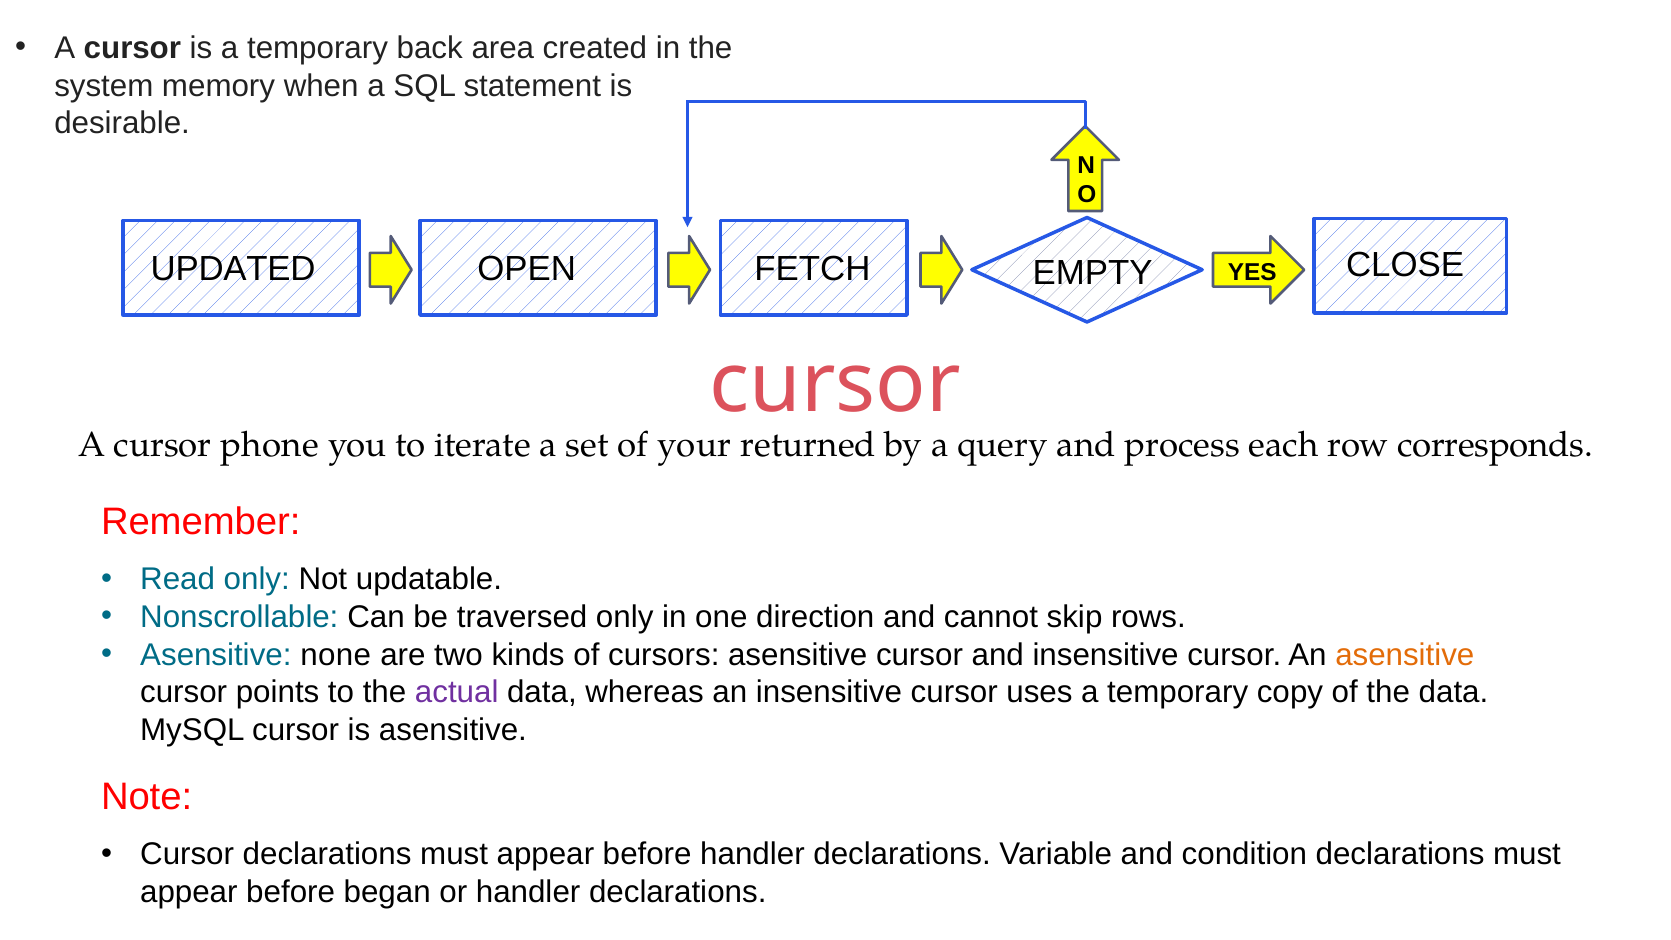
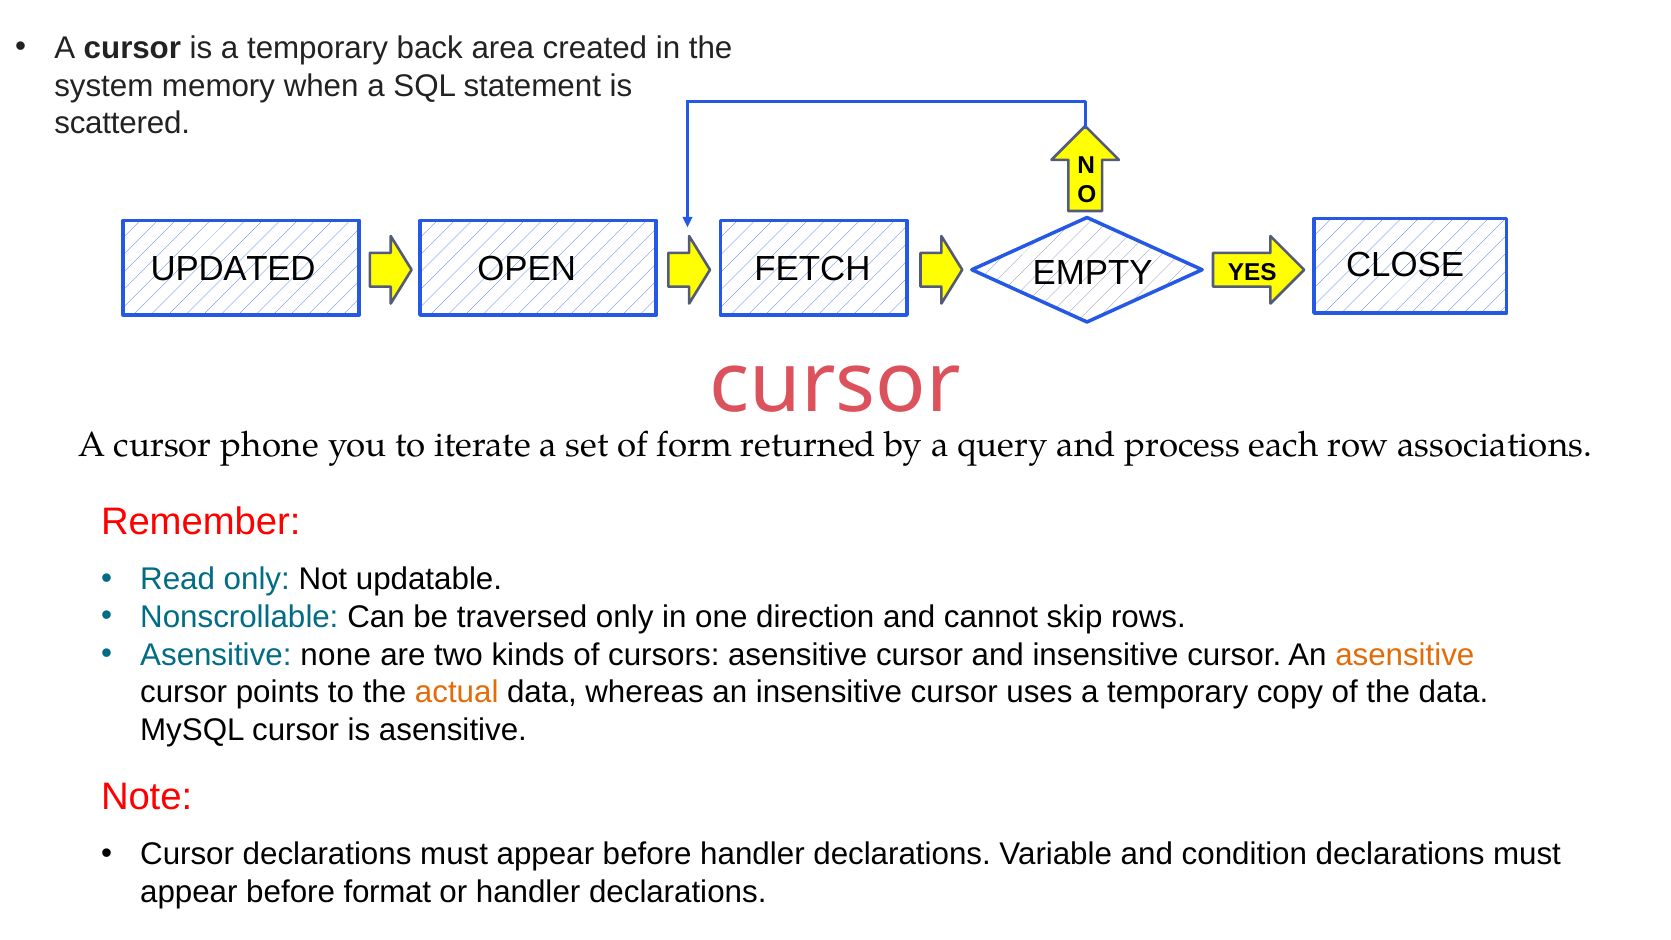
desirable: desirable -> scattered
your: your -> form
corresponds: corresponds -> associations
actual colour: purple -> orange
began: began -> format
